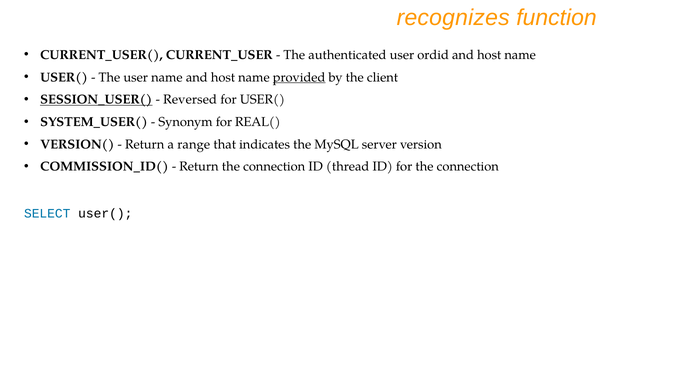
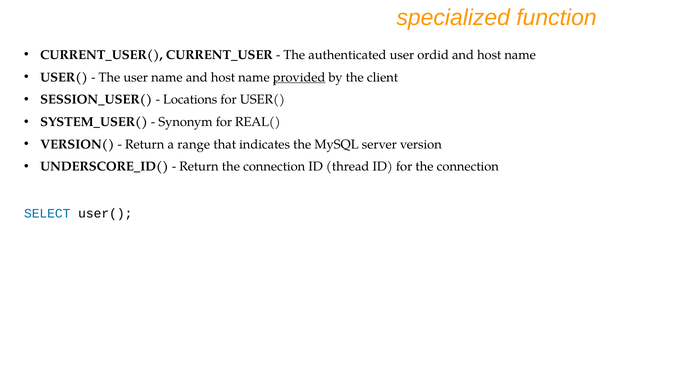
recognizes: recognizes -> specialized
SESSION_USER( underline: present -> none
Reversed: Reversed -> Locations
COMMISSION_ID(: COMMISSION_ID( -> UNDERSCORE_ID(
